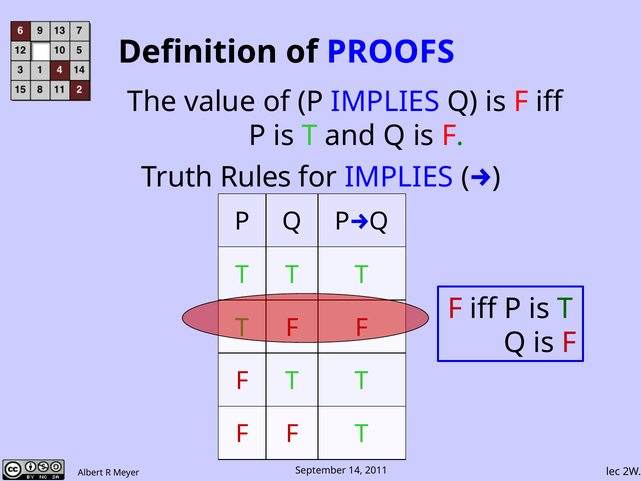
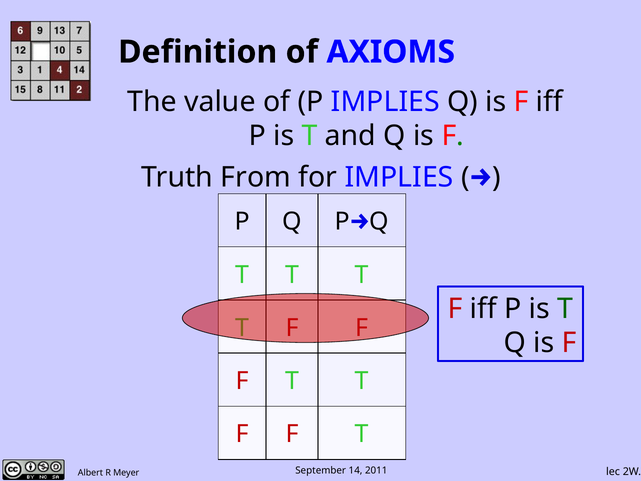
PROOFS: PROOFS -> AXIOMS
Rules: Rules -> From
